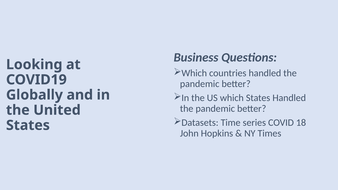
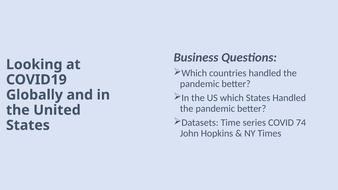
18: 18 -> 74
